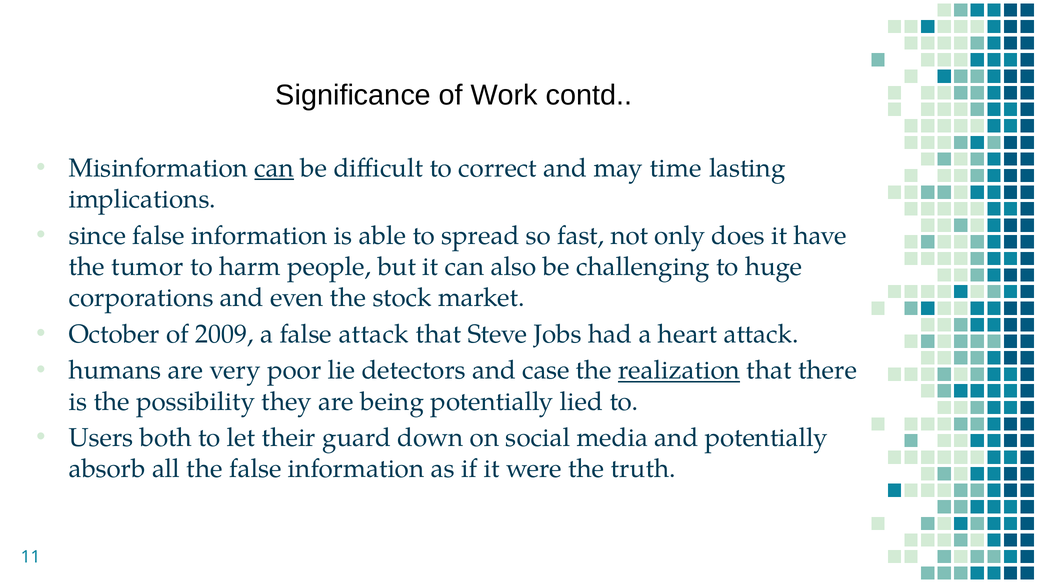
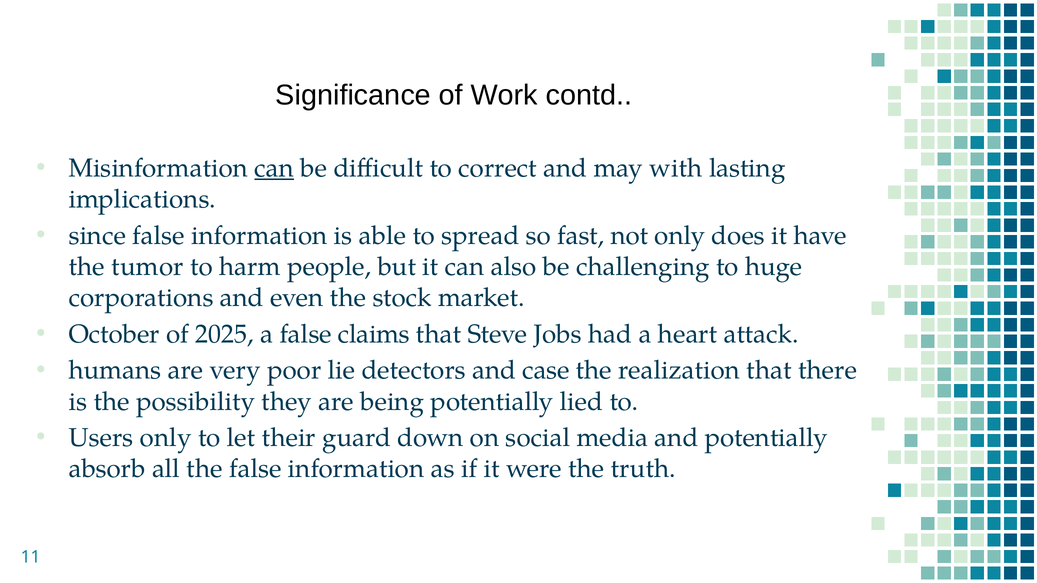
time: time -> with
2009: 2009 -> 2025
false attack: attack -> claims
realization underline: present -> none
Users both: both -> only
